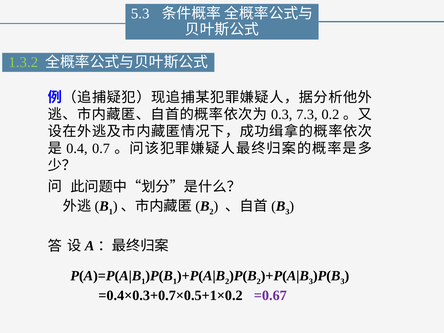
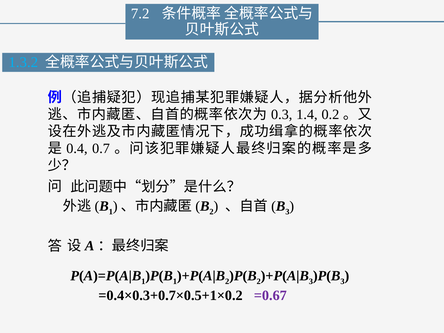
5.3: 5.3 -> 7.2
1.3.2 colour: light green -> light blue
7.3: 7.3 -> 1.4
